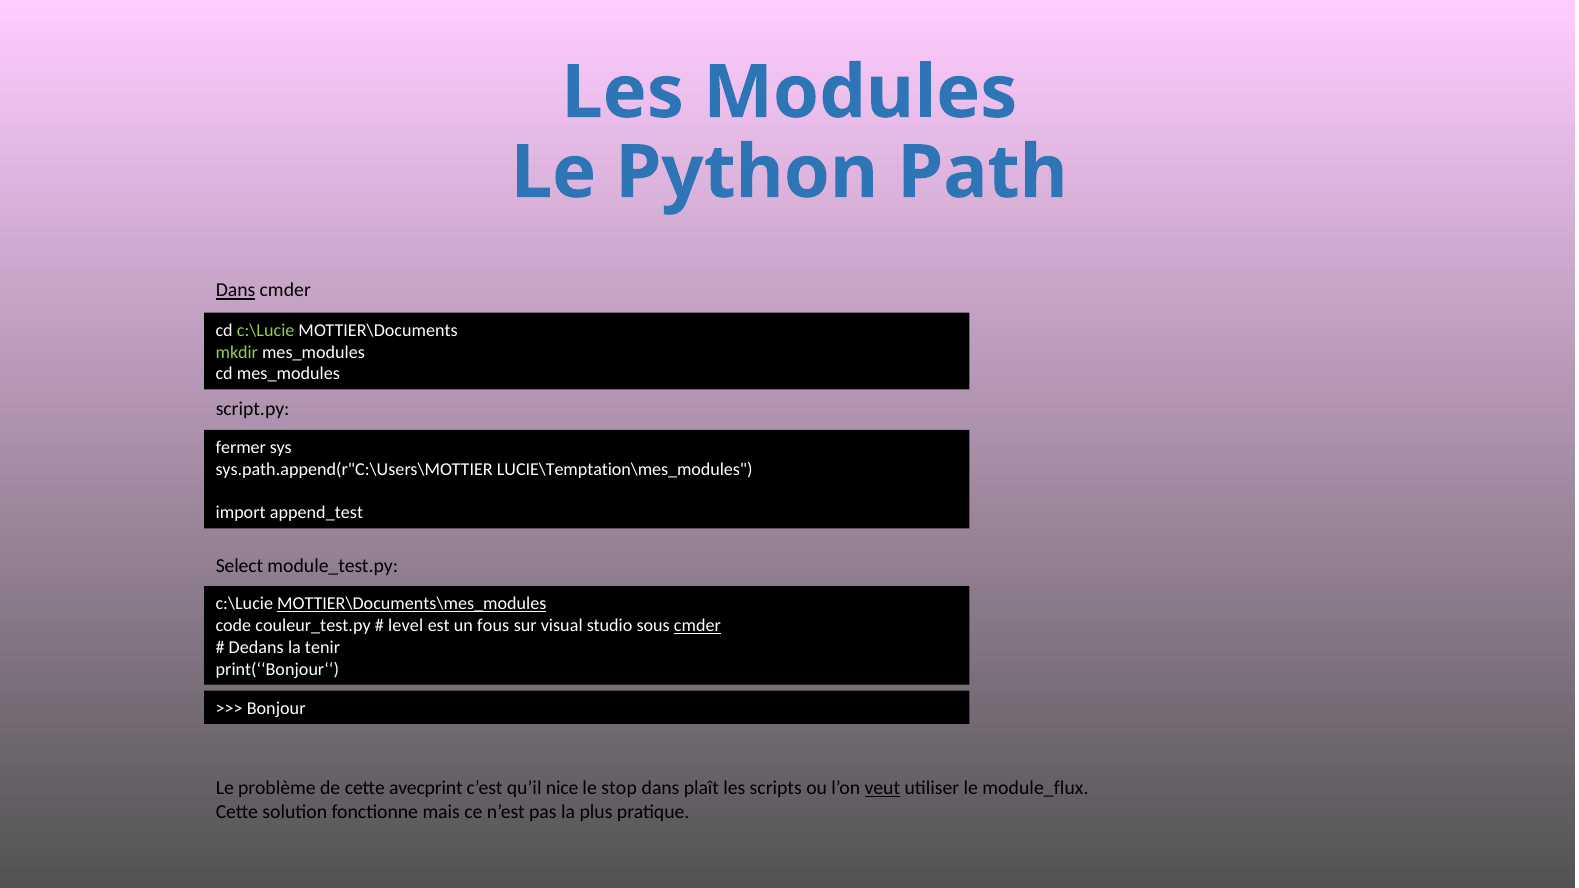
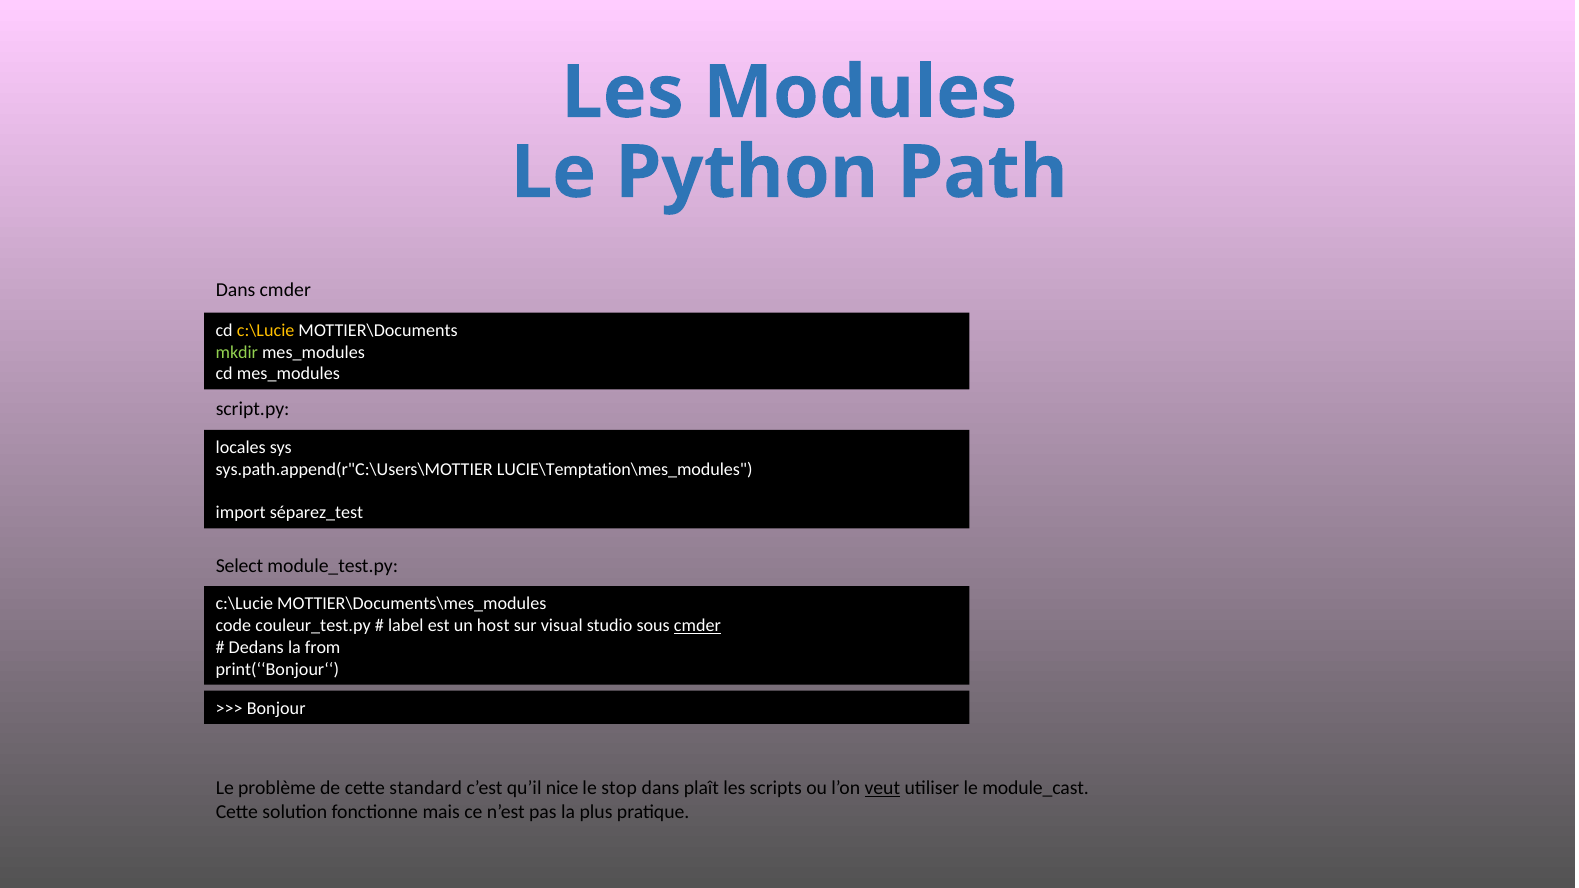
Dans at (236, 291) underline: present -> none
c:\Lucie at (266, 331) colour: light green -> yellow
fermer: fermer -> locales
append_test: append_test -> séparez_test
MOTTIER\Documents\mes_modules underline: present -> none
level: level -> label
fous: fous -> host
tenir: tenir -> from
avecprint: avecprint -> standard
module_flux: module_flux -> module_cast
